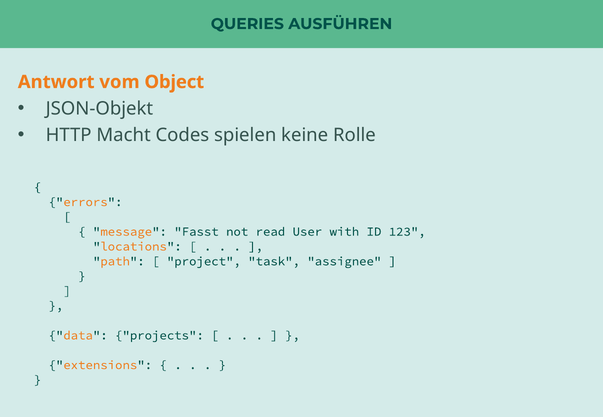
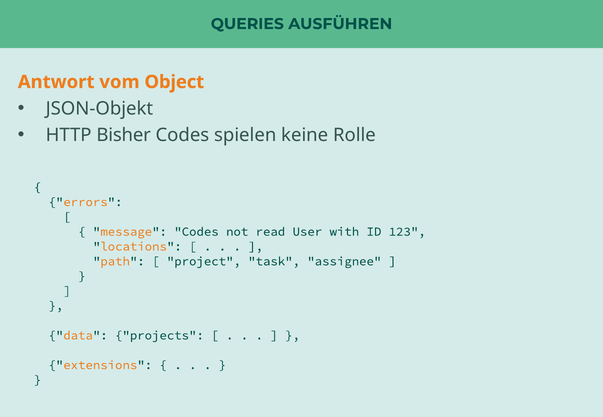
Macht: Macht -> Bisher
message Fasst: Fasst -> Codes
